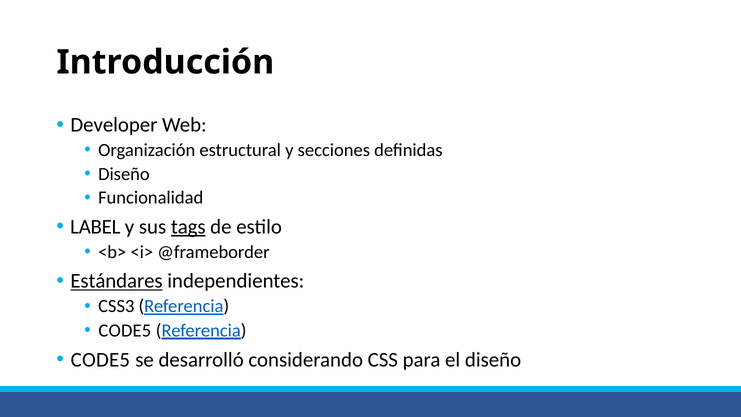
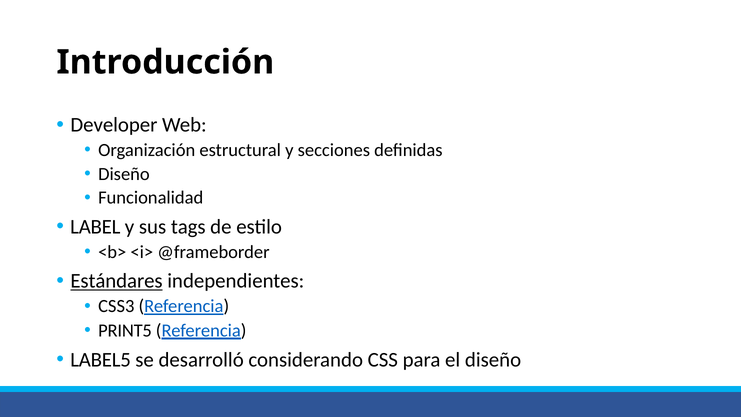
tags underline: present -> none
CODE5 at (125, 330): CODE5 -> PRINT5
CODE5 at (100, 359): CODE5 -> LABEL5
